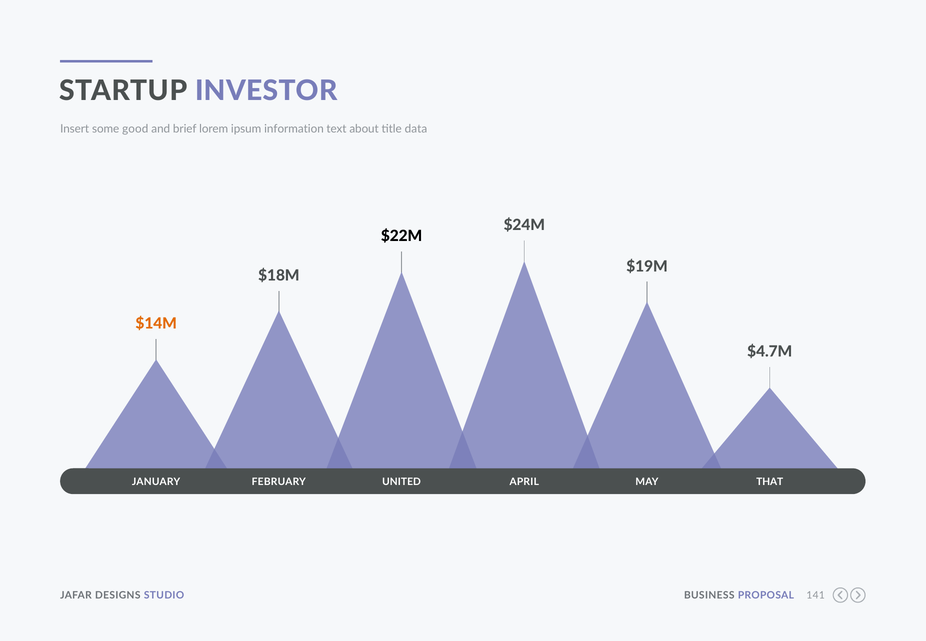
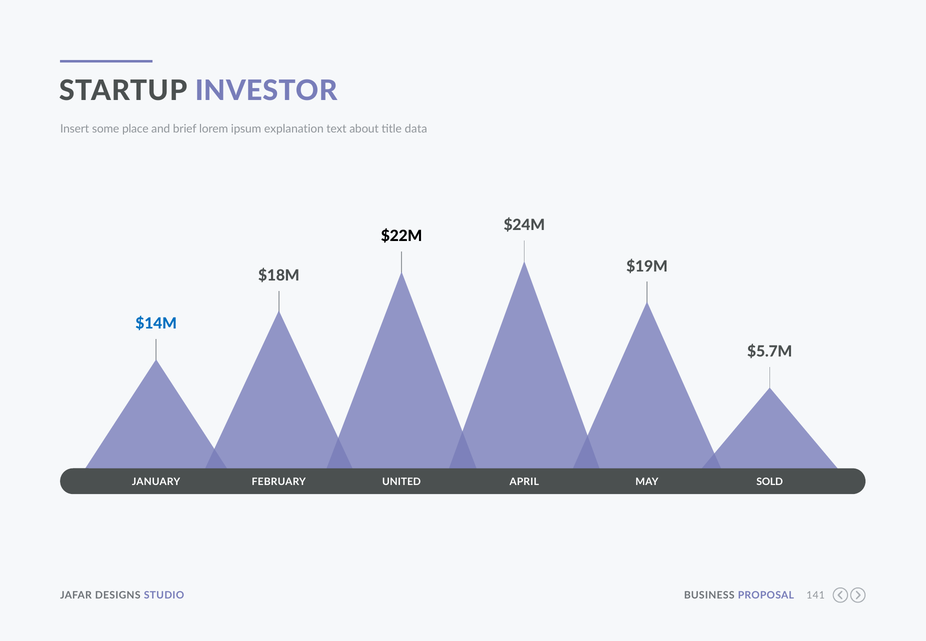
good: good -> place
information: information -> explanation
$14M colour: orange -> blue
$4.7M: $4.7M -> $5.7M
THAT: THAT -> SOLD
